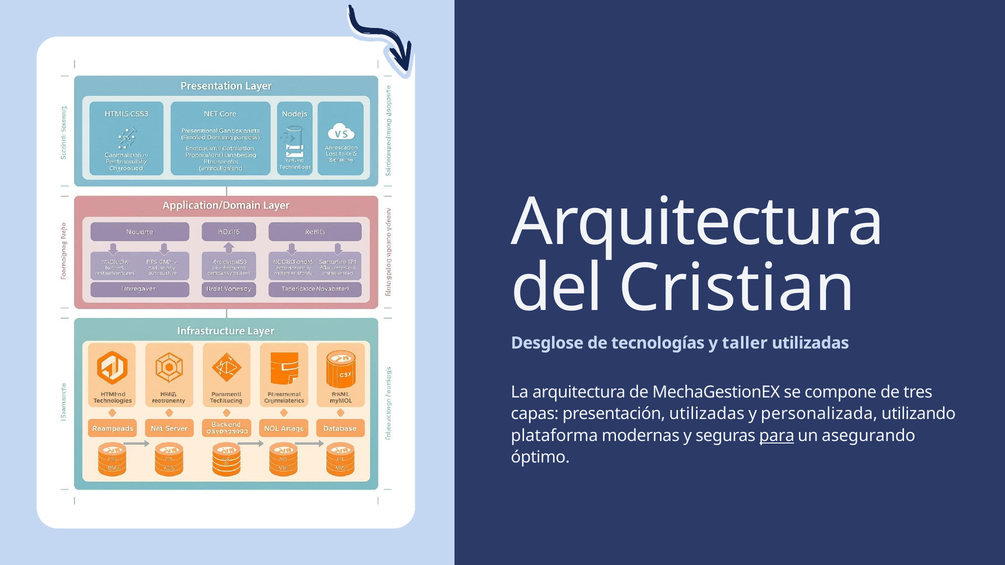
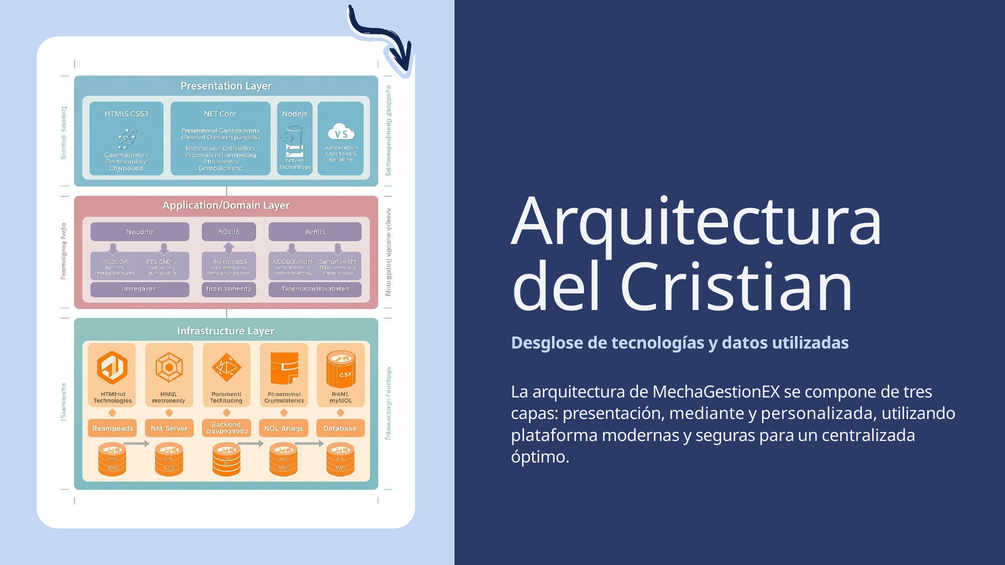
taller: taller -> datos
presentación utilizadas: utilizadas -> mediante
para underline: present -> none
asegurando: asegurando -> centralizada
